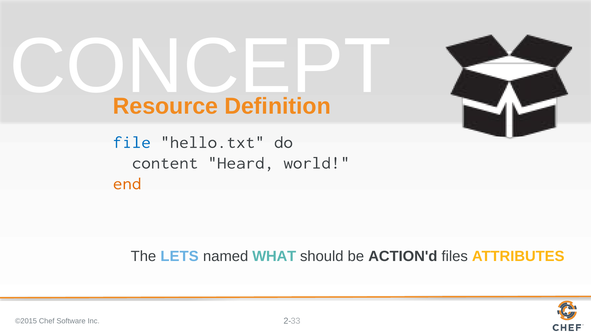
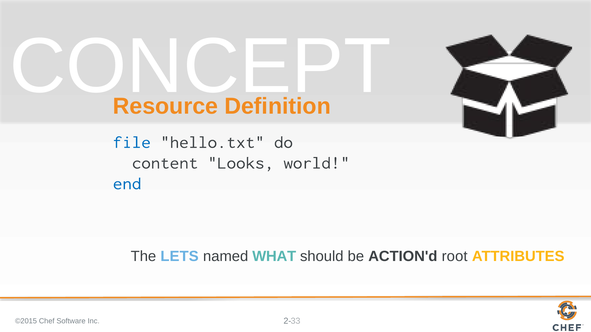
Heard: Heard -> Looks
end colour: orange -> blue
files: files -> root
